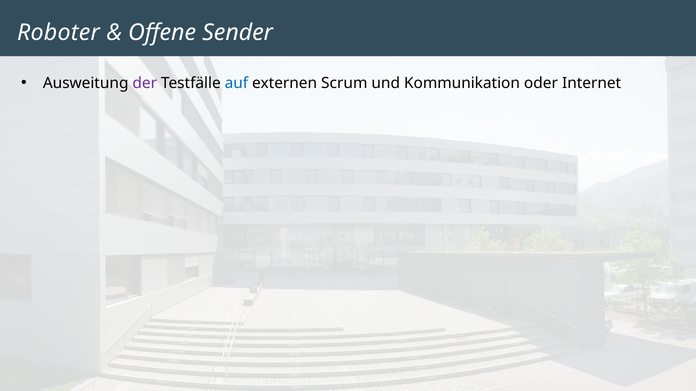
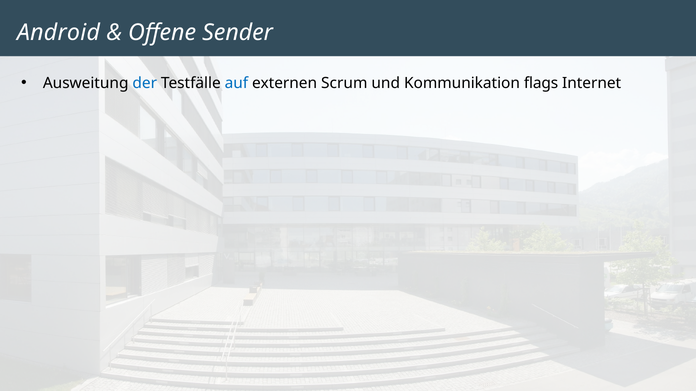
Roboter: Roboter -> Android
der colour: purple -> blue
oder: oder -> flags
